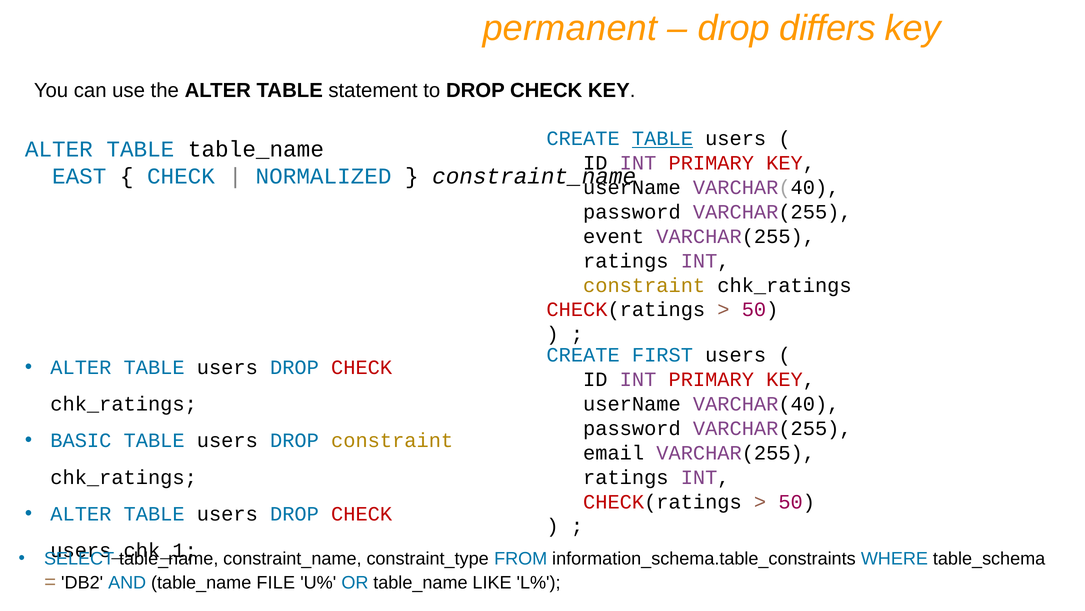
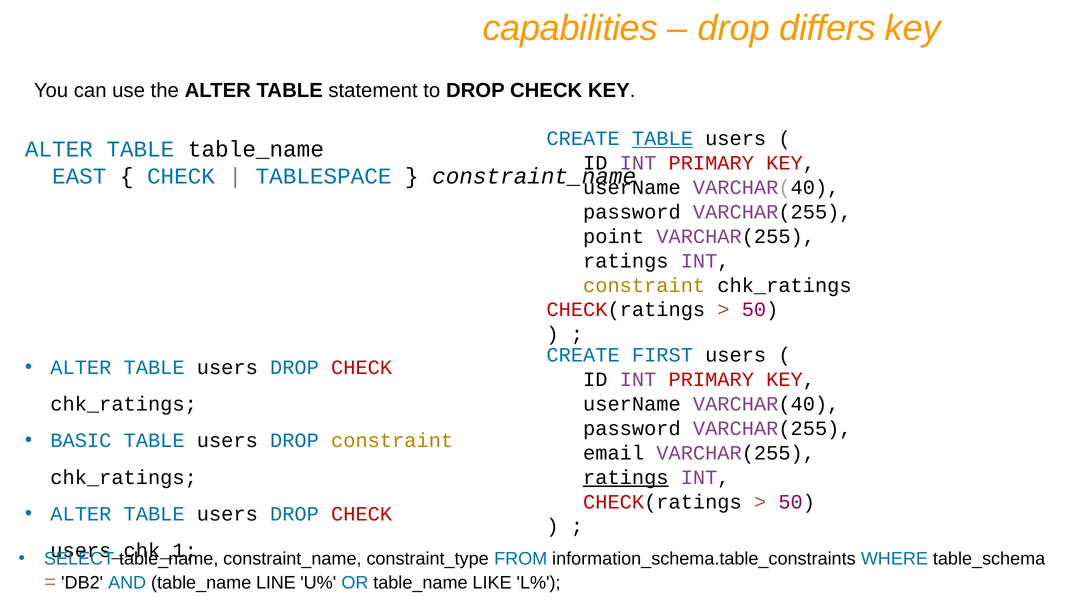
permanent: permanent -> capabilities
NORMALIZED: NORMALIZED -> TABLESPACE
event: event -> point
ratings at (626, 477) underline: none -> present
FILE: FILE -> LINE
